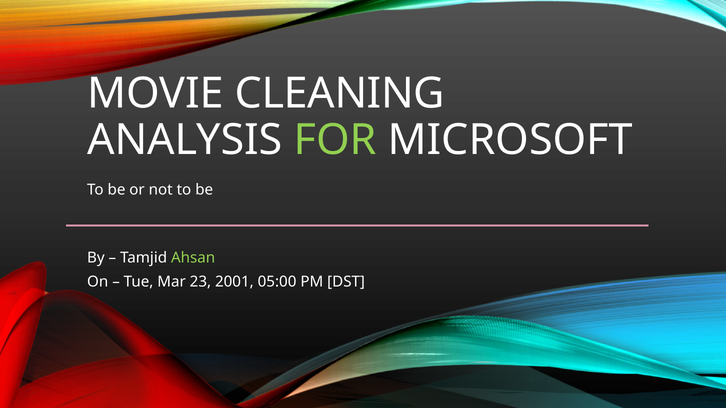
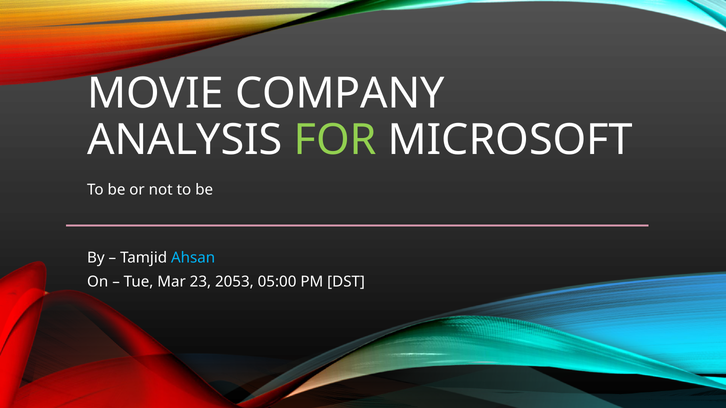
CLEANING: CLEANING -> COMPANY
Ahsan colour: light green -> light blue
2001: 2001 -> 2053
